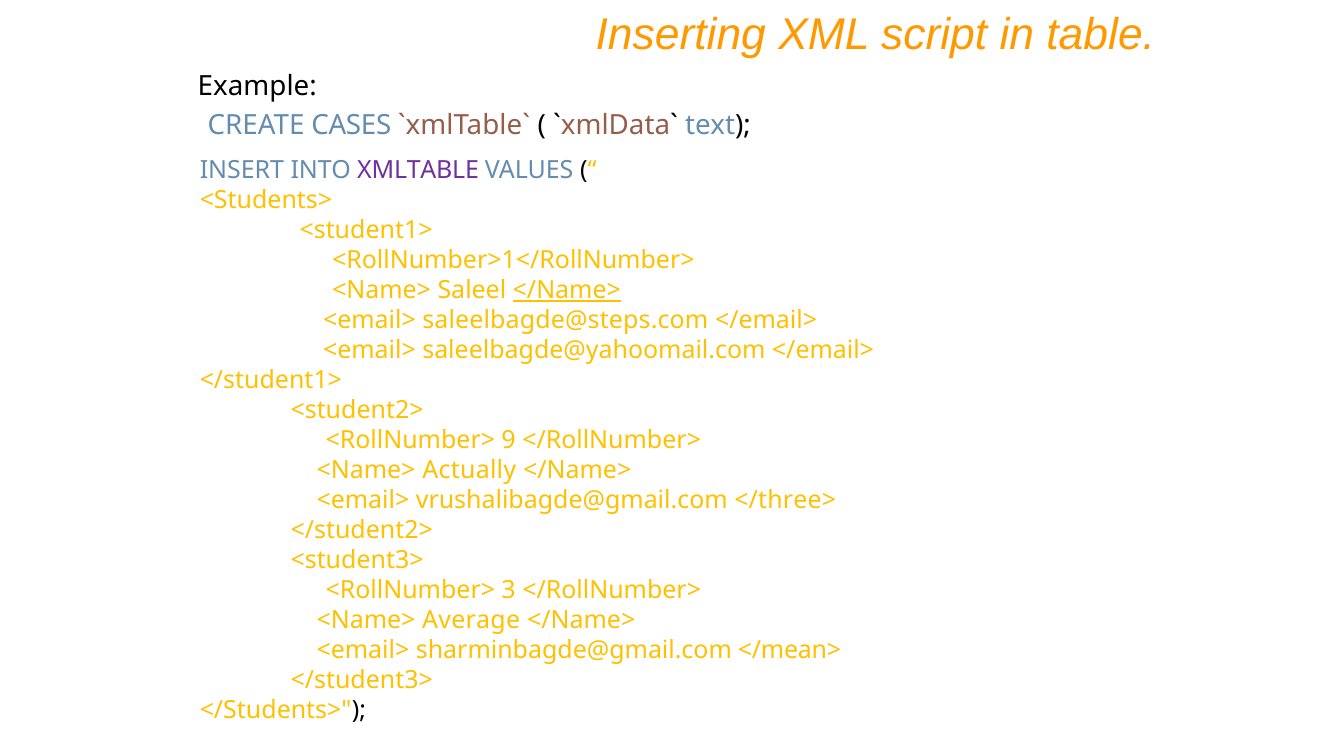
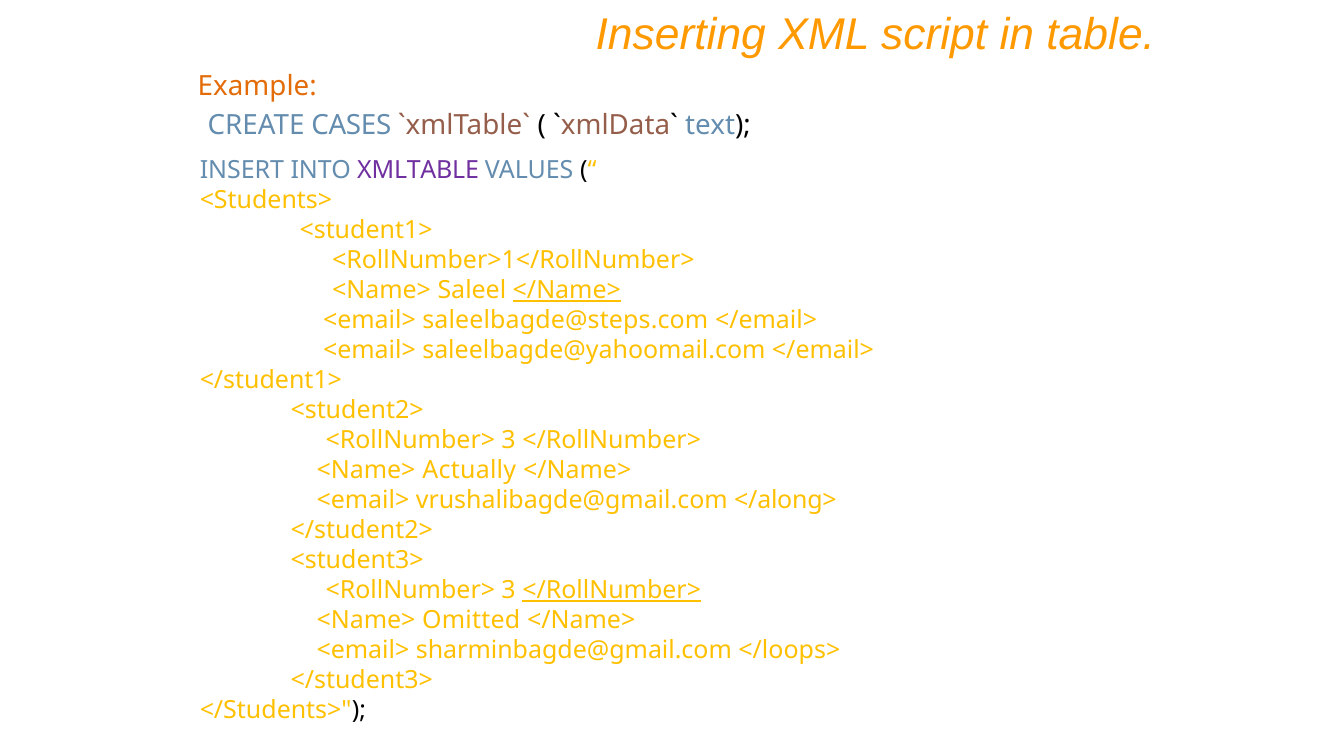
Example colour: black -> orange
9 at (509, 440): 9 -> 3
</three>: </three> -> </along>
</RollNumber> at (612, 589) underline: none -> present
Average: Average -> Omitted
</mean>: </mean> -> </loops>
